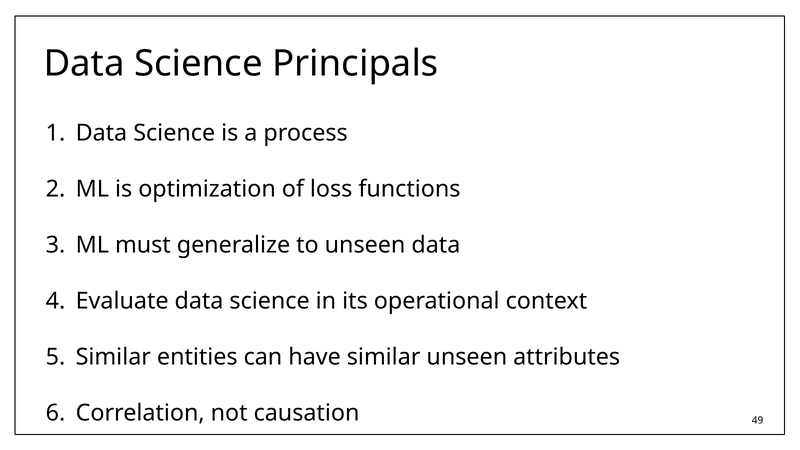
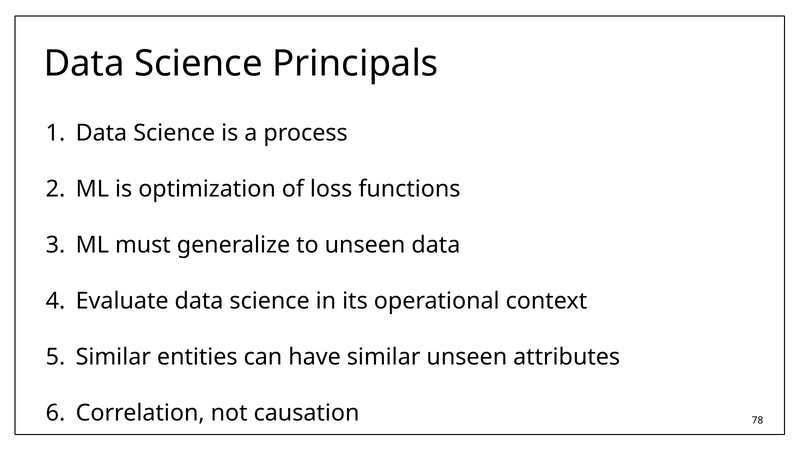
49: 49 -> 78
